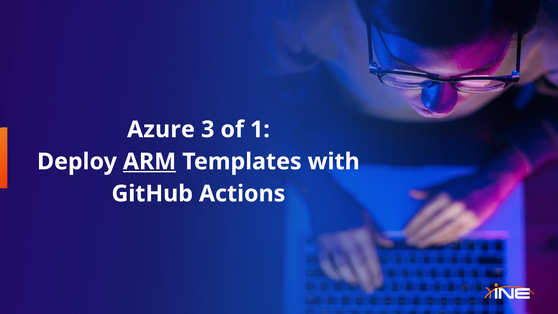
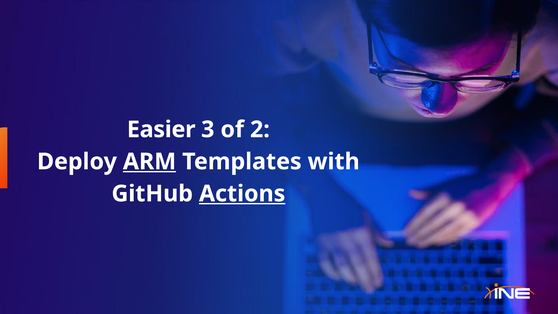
Azure: Azure -> Easier
1: 1 -> 2
Actions underline: none -> present
